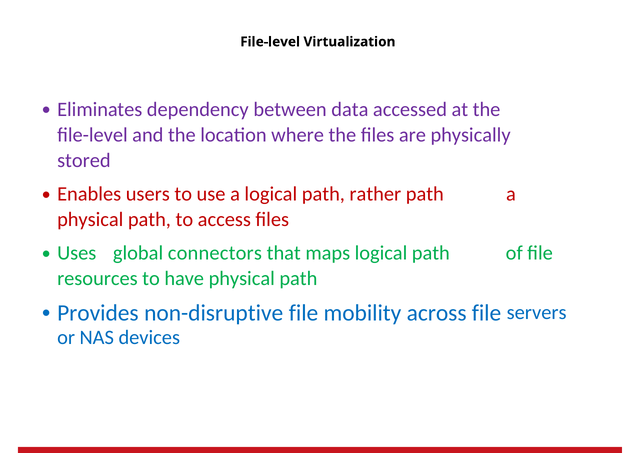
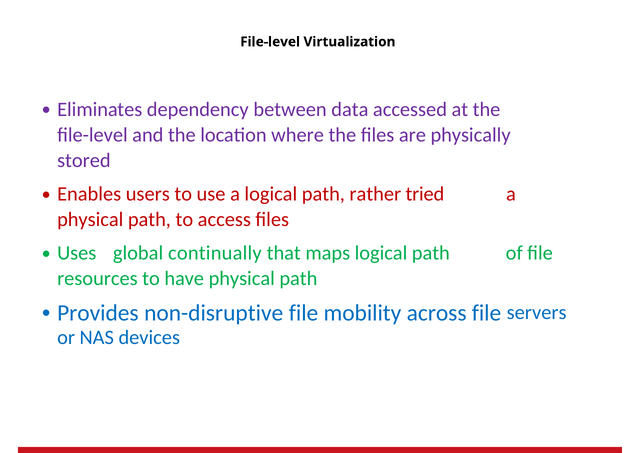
rather path: path -> tried
connectors: connectors -> continually
